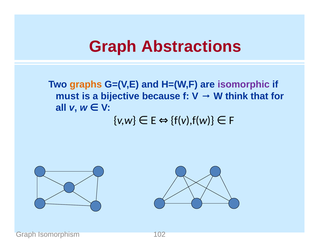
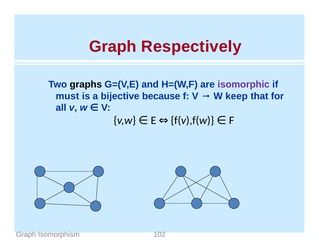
Abstractions: Abstractions -> Respectively
graphs colour: orange -> black
think: think -> keep
